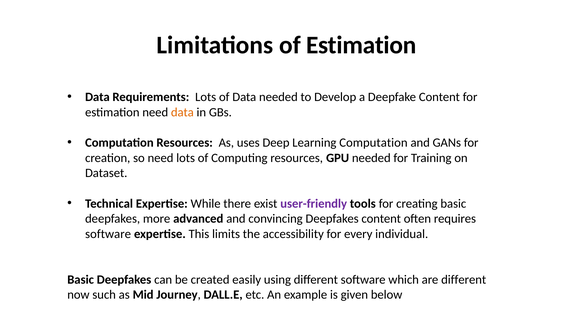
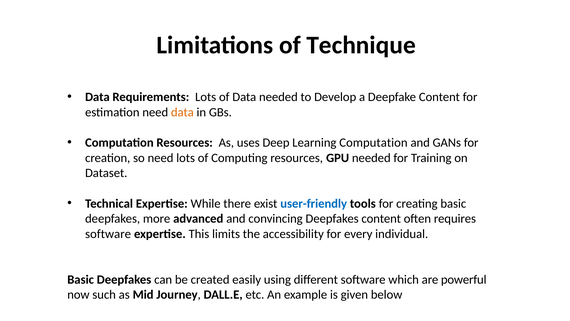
of Estimation: Estimation -> Technique
user-friendly colour: purple -> blue
are different: different -> powerful
